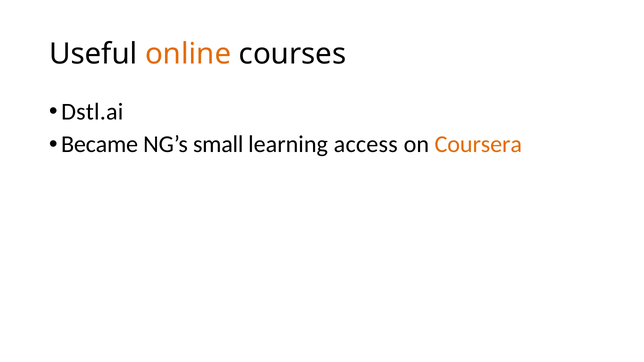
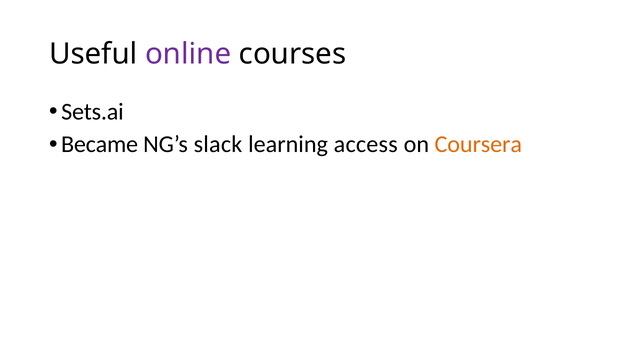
online colour: orange -> purple
Dstl.ai: Dstl.ai -> Sets.ai
small: small -> slack
